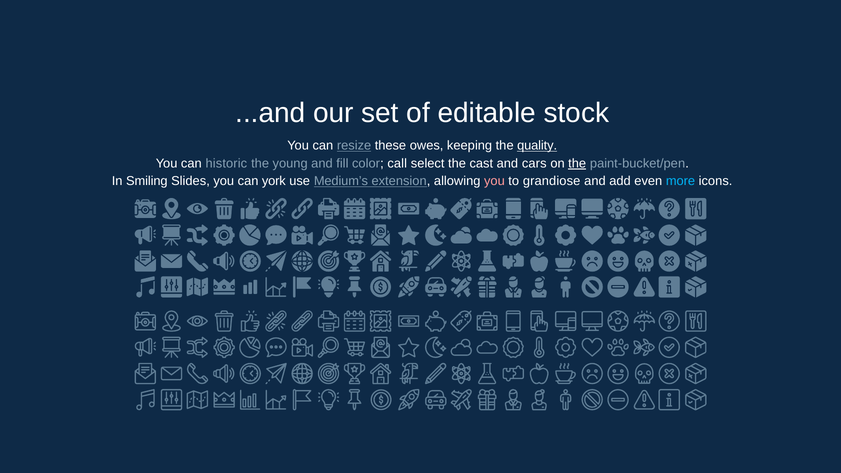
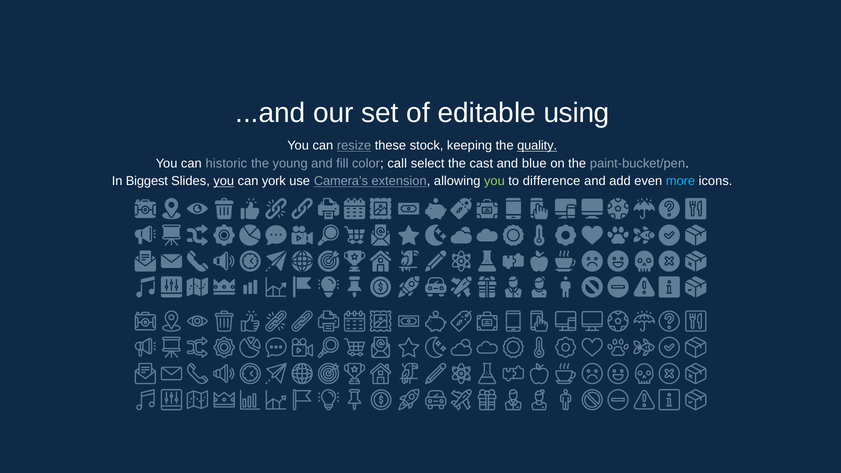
stock: stock -> using
owes: owes -> stock
cars: cars -> blue
the at (577, 163) underline: present -> none
Smiling: Smiling -> Biggest
you at (224, 181) underline: none -> present
Medium’s: Medium’s -> Camera’s
you at (494, 181) colour: pink -> light green
grandiose: grandiose -> difference
